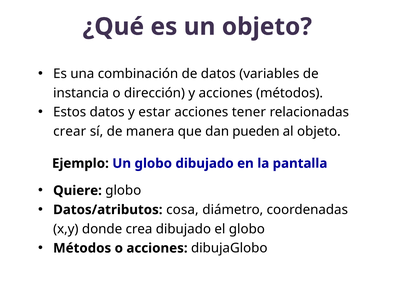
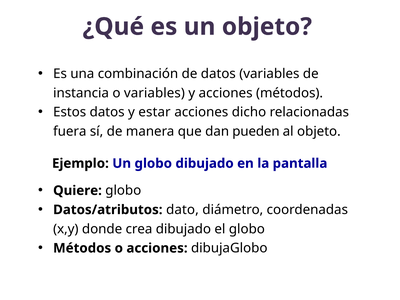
o dirección: dirección -> variables
tener: tener -> dicho
crear: crear -> fuera
cosa: cosa -> dato
